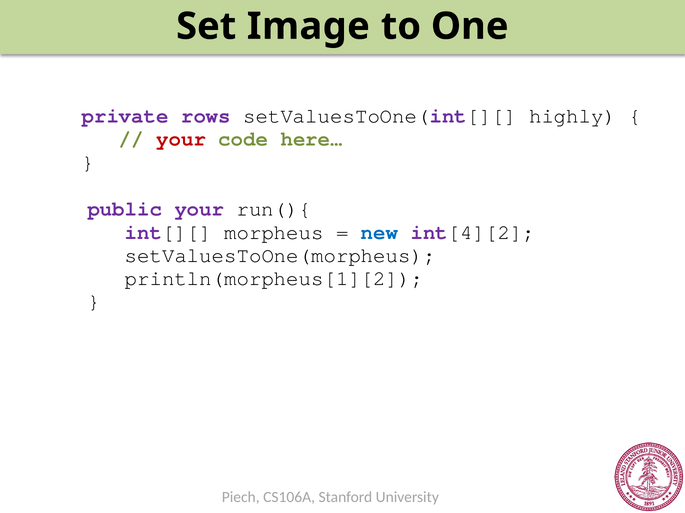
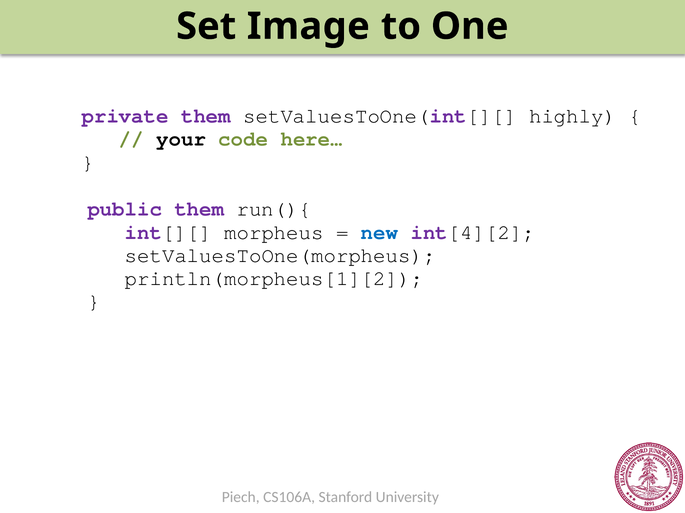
private rows: rows -> them
your at (181, 139) colour: red -> black
public your: your -> them
